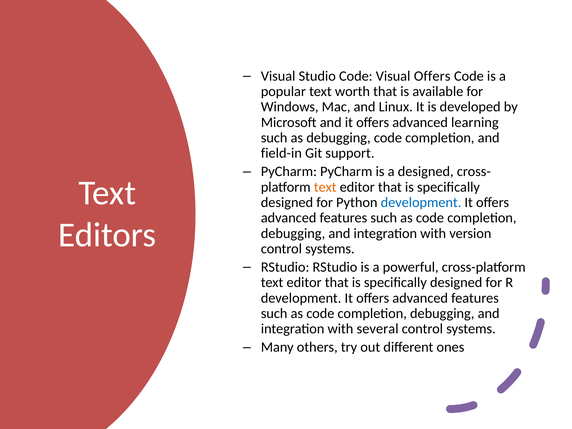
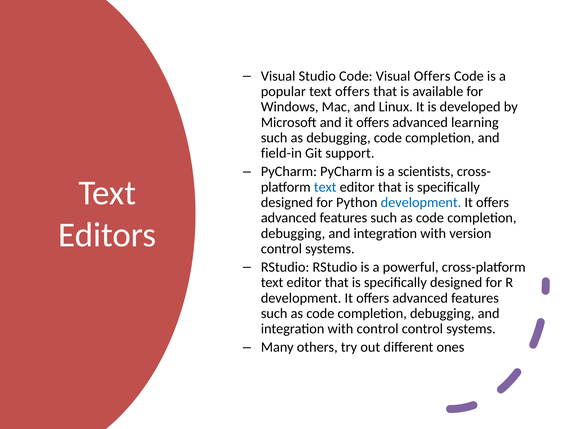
text worth: worth -> offers
a designed: designed -> scientists
text at (325, 187) colour: orange -> blue
with several: several -> control
